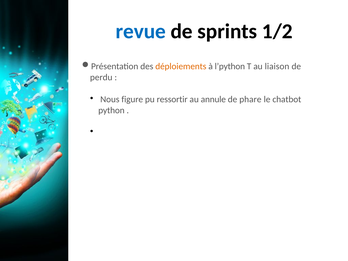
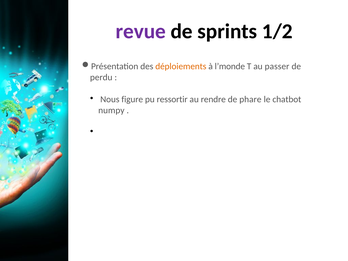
revue colour: blue -> purple
l’python: l’python -> l’monde
liaison: liaison -> passer
annule: annule -> rendre
python: python -> numpy
